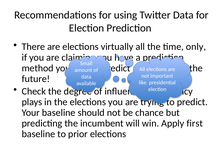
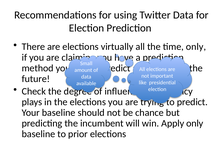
Apply first: first -> only
